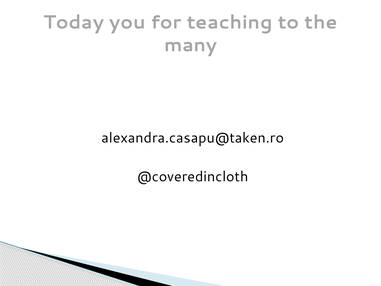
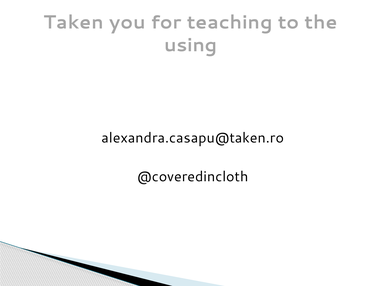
Today: Today -> Taken
many: many -> using
